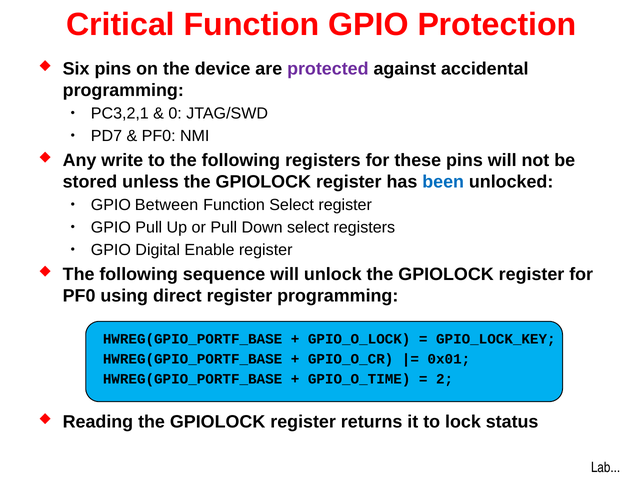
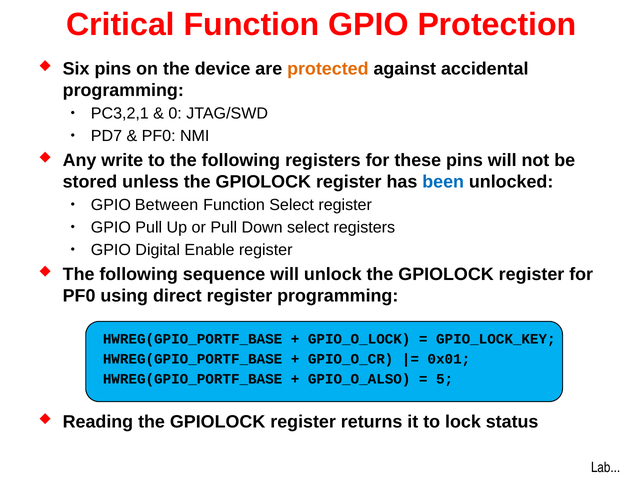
protected colour: purple -> orange
GPIO_O_TIME: GPIO_O_TIME -> GPIO_O_ALSO
2: 2 -> 5
